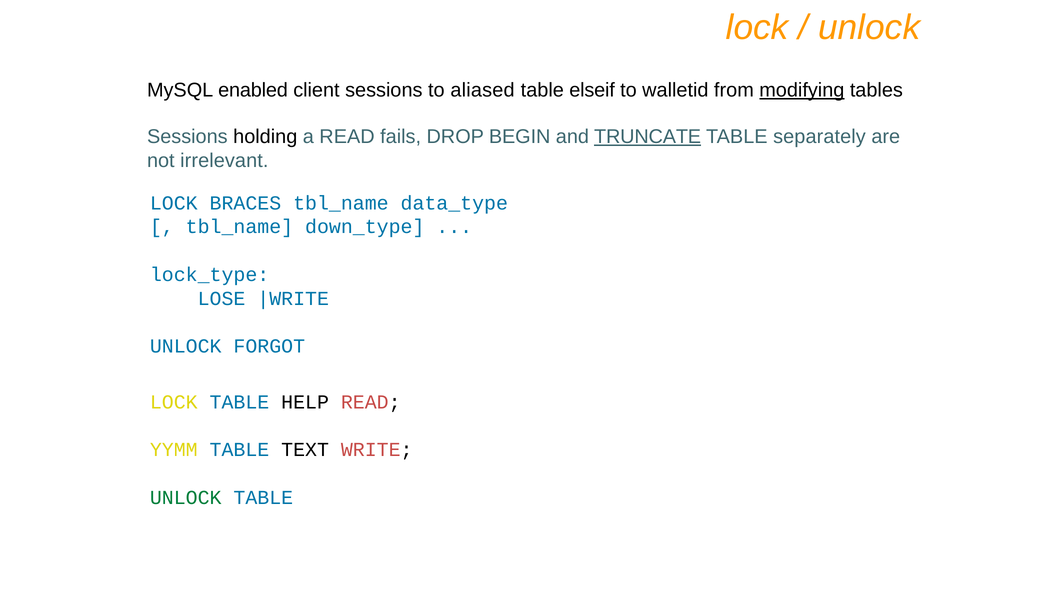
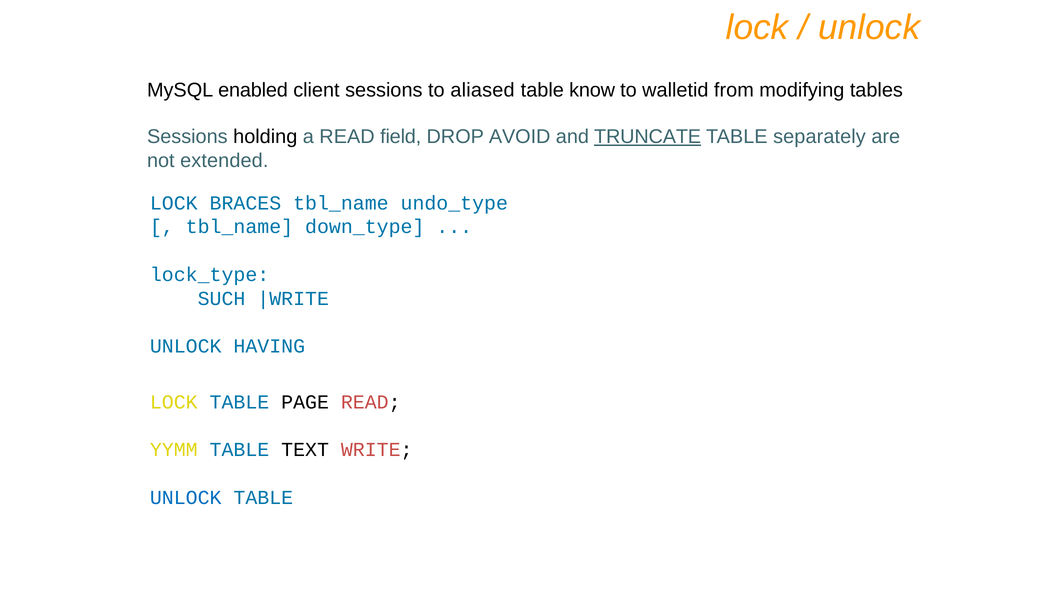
elseif: elseif -> know
modifying underline: present -> none
fails: fails -> field
BEGIN: BEGIN -> AVOID
irrelevant: irrelevant -> extended
data_type: data_type -> undo_type
LOSE: LOSE -> SUCH
FORGOT: FORGOT -> HAVING
HELP: HELP -> PAGE
UNLOCK at (186, 497) colour: green -> blue
